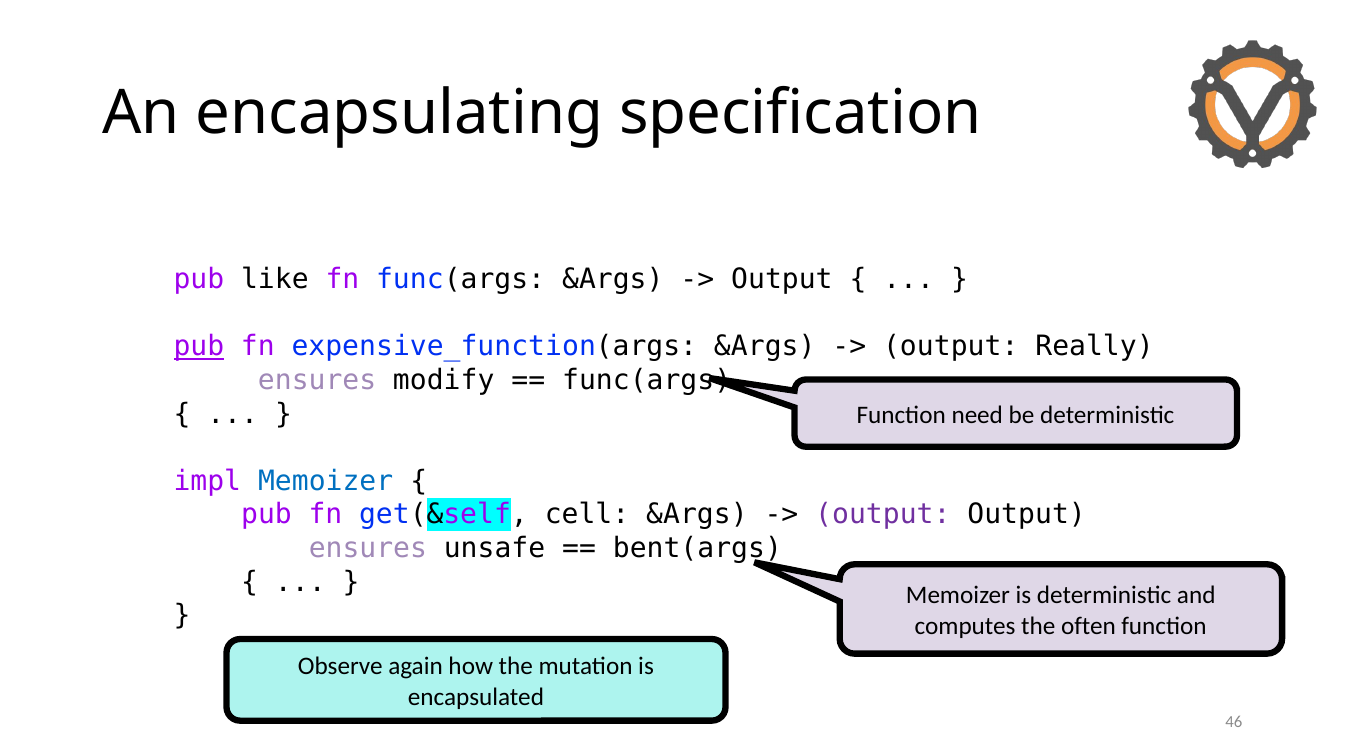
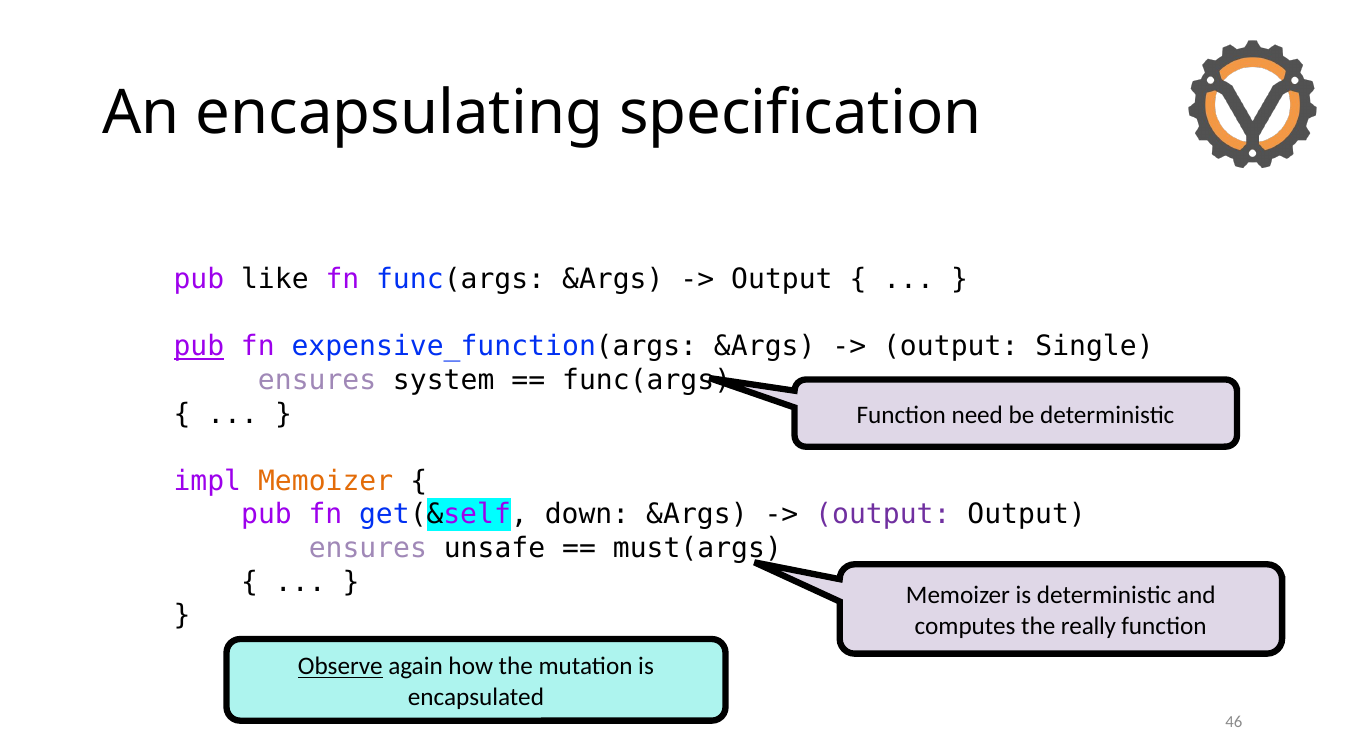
Really: Really -> Single
modify: modify -> system
Memoizer at (326, 481) colour: blue -> orange
cell: cell -> down
bent(args: bent(args -> must(args
often: often -> really
Observe underline: none -> present
